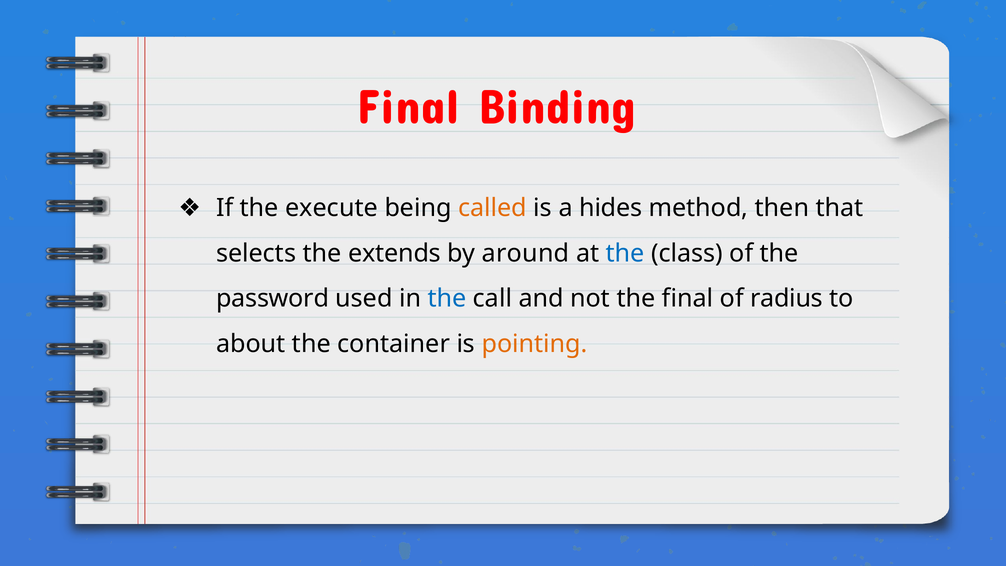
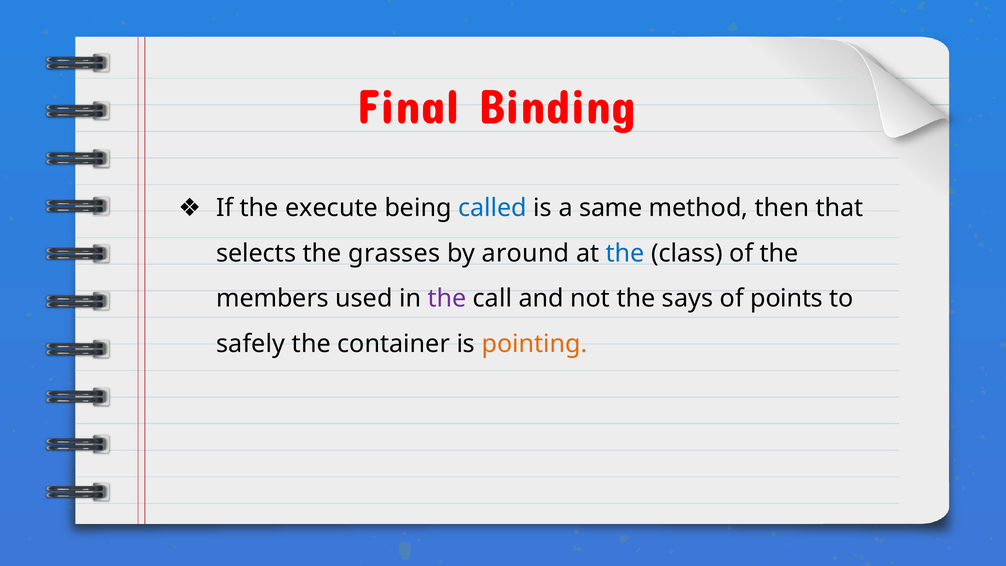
called colour: orange -> blue
hides: hides -> same
extends: extends -> grasses
password: password -> members
the at (447, 299) colour: blue -> purple
the final: final -> says
radius: radius -> points
about: about -> safely
